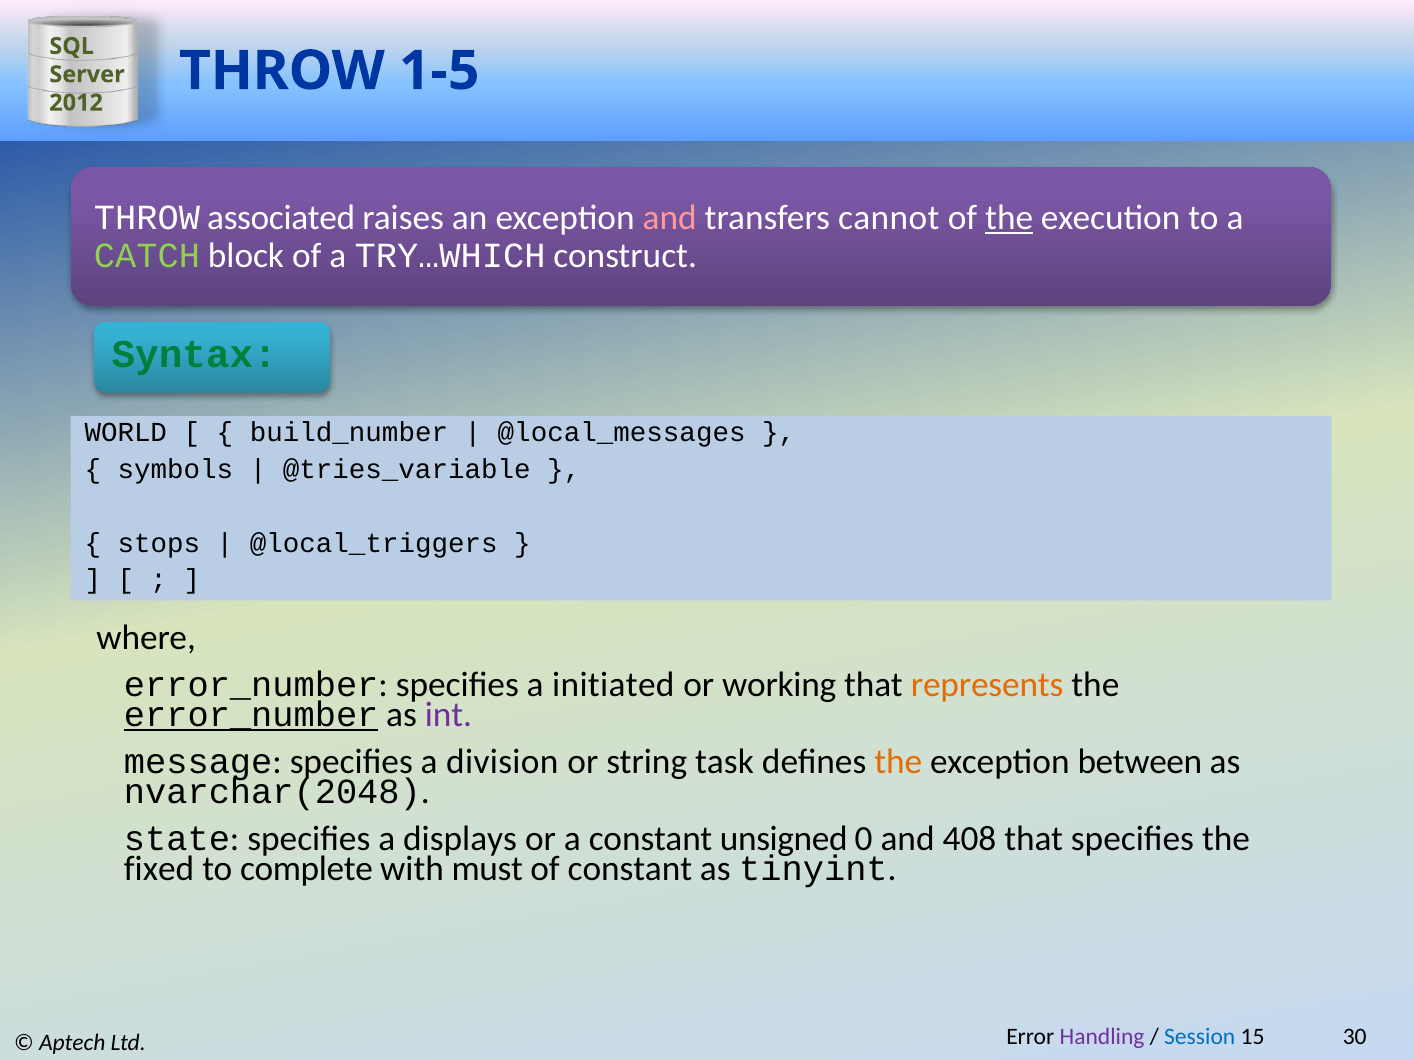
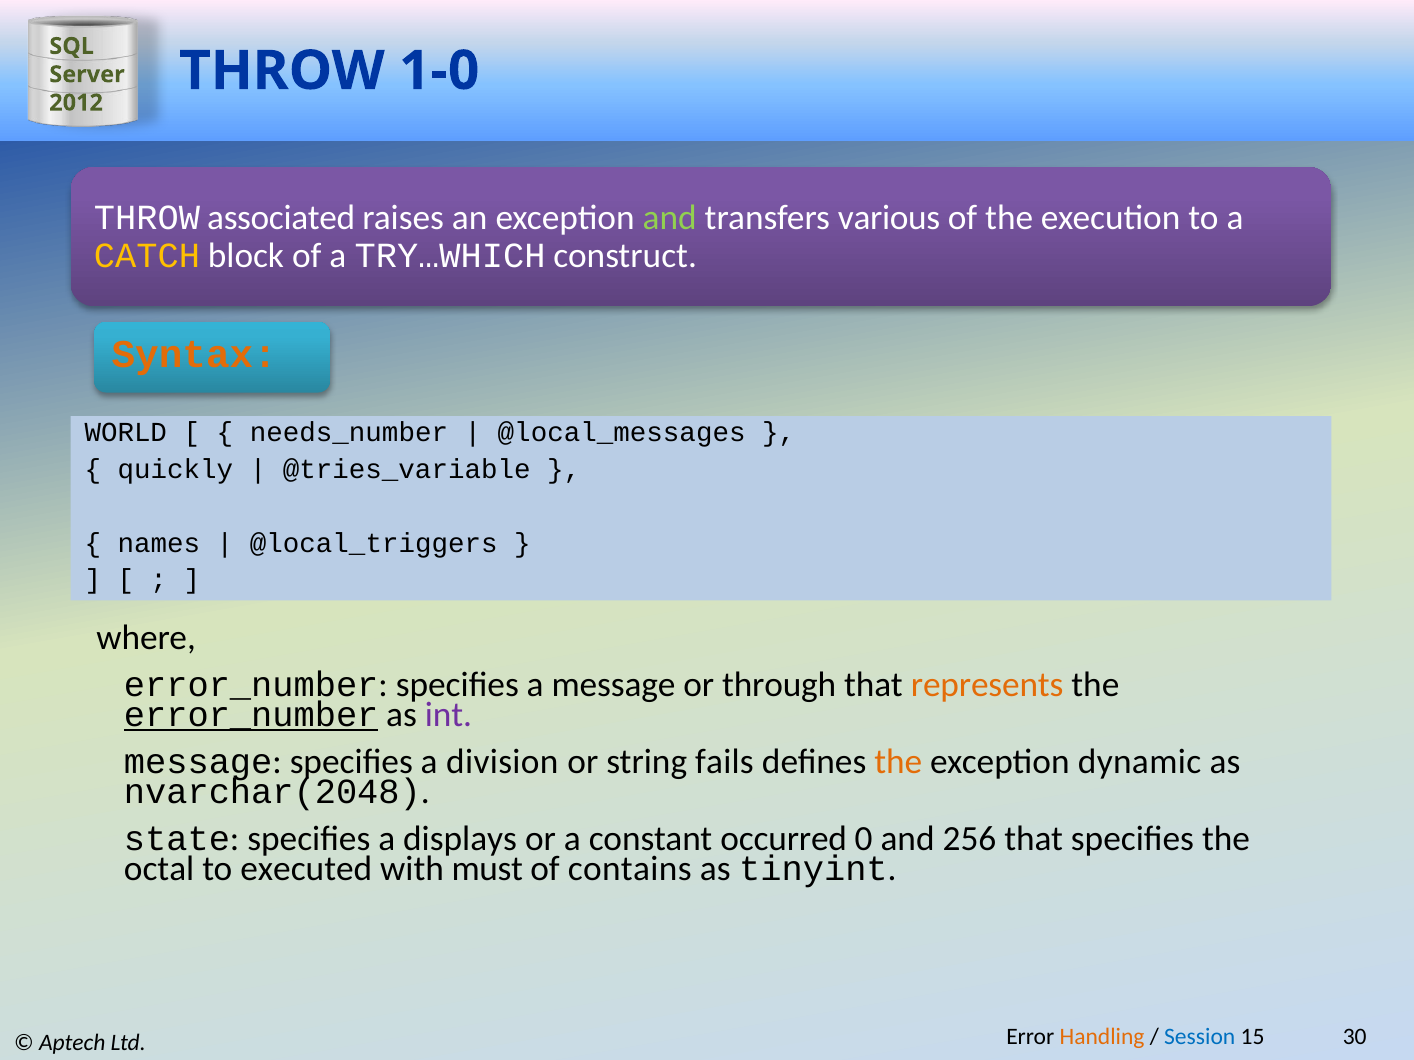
1-5: 1-5 -> 1-0
and at (670, 217) colour: pink -> light green
cannot: cannot -> various
the at (1009, 217) underline: present -> none
CATCH colour: light green -> yellow
Syntax colour: green -> orange
build_number: build_number -> needs_number
symbols: symbols -> quickly
stops: stops -> names
a initiated: initiated -> message
working: working -> through
task: task -> fails
between: between -> dynamic
unsigned: unsigned -> occurred
408: 408 -> 256
fixed: fixed -> octal
complete: complete -> executed
of constant: constant -> contains
Handling colour: purple -> orange
